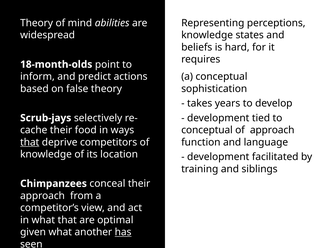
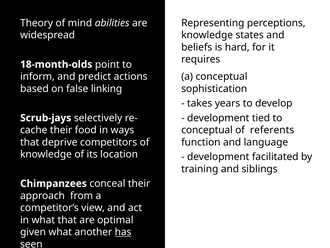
false theory: theory -> linking
of approach: approach -> referents
that at (30, 142) underline: present -> none
